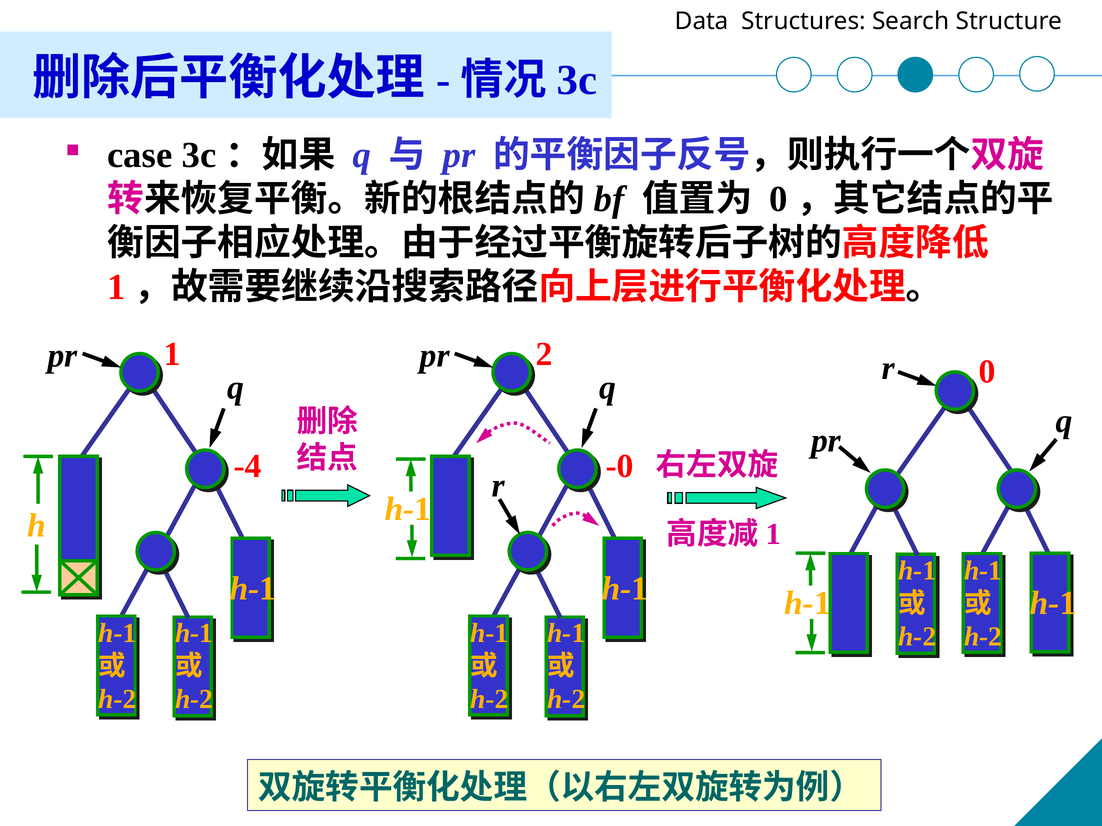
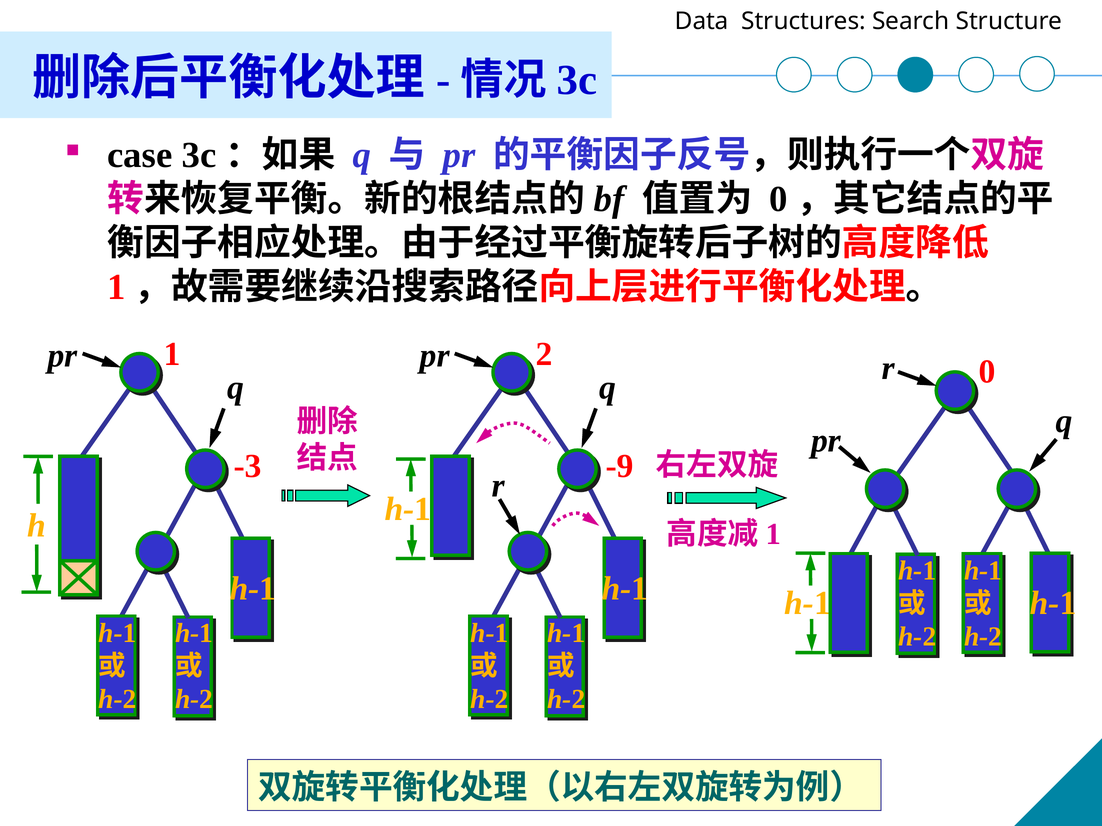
-4: -4 -> -3
-0: -0 -> -9
